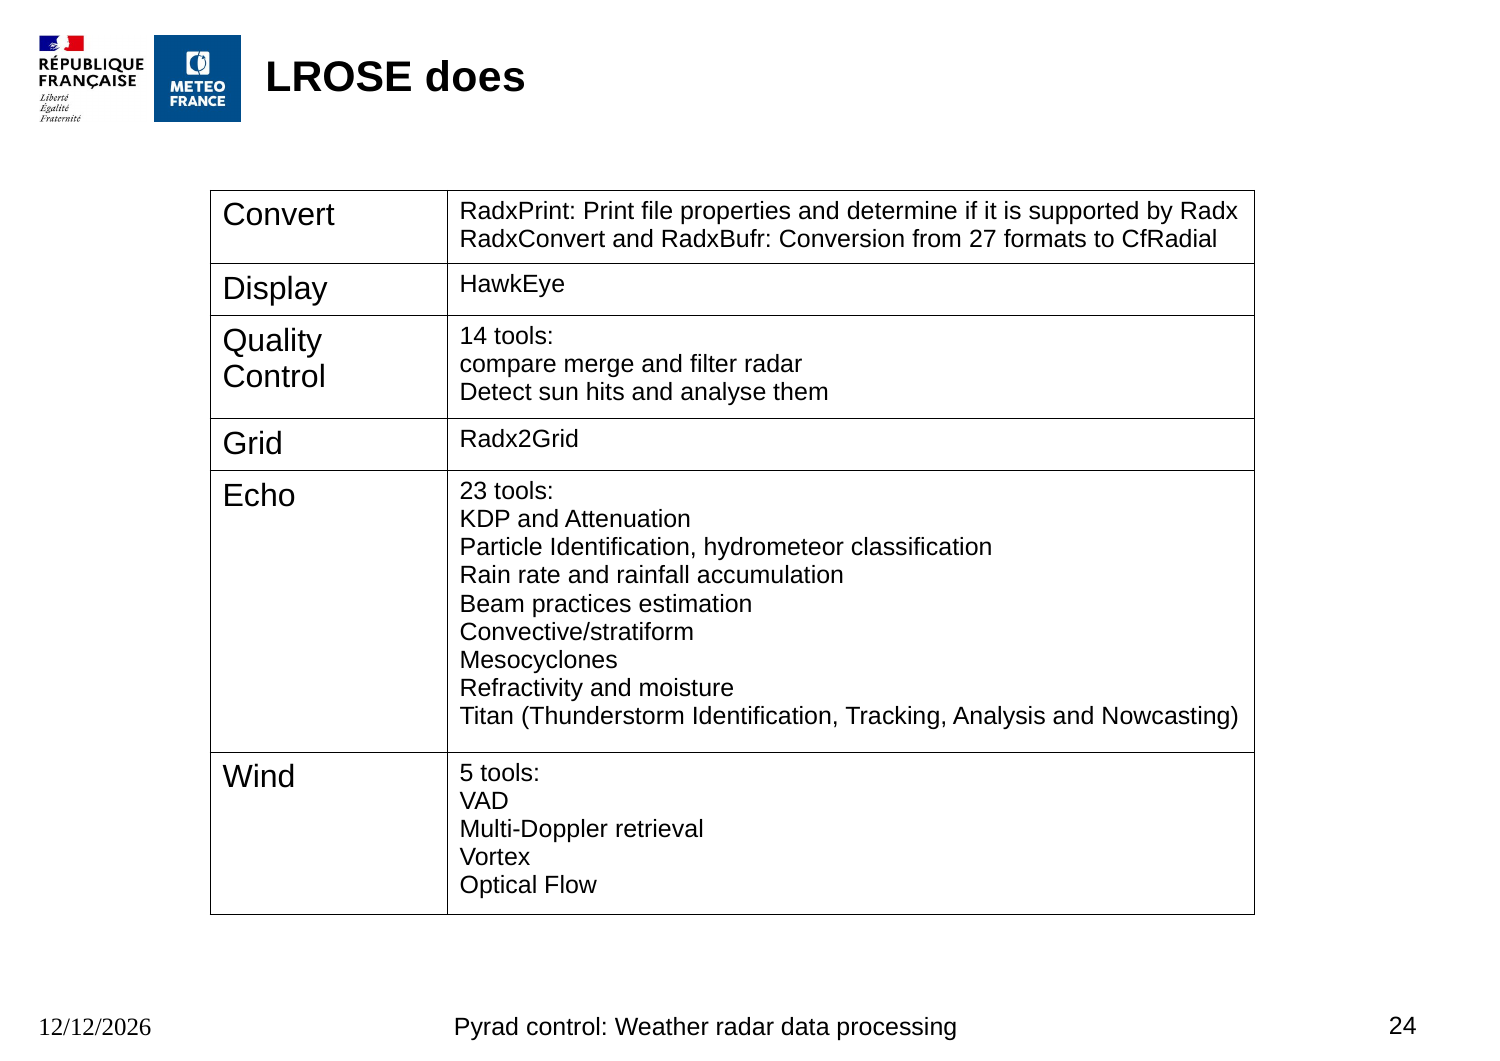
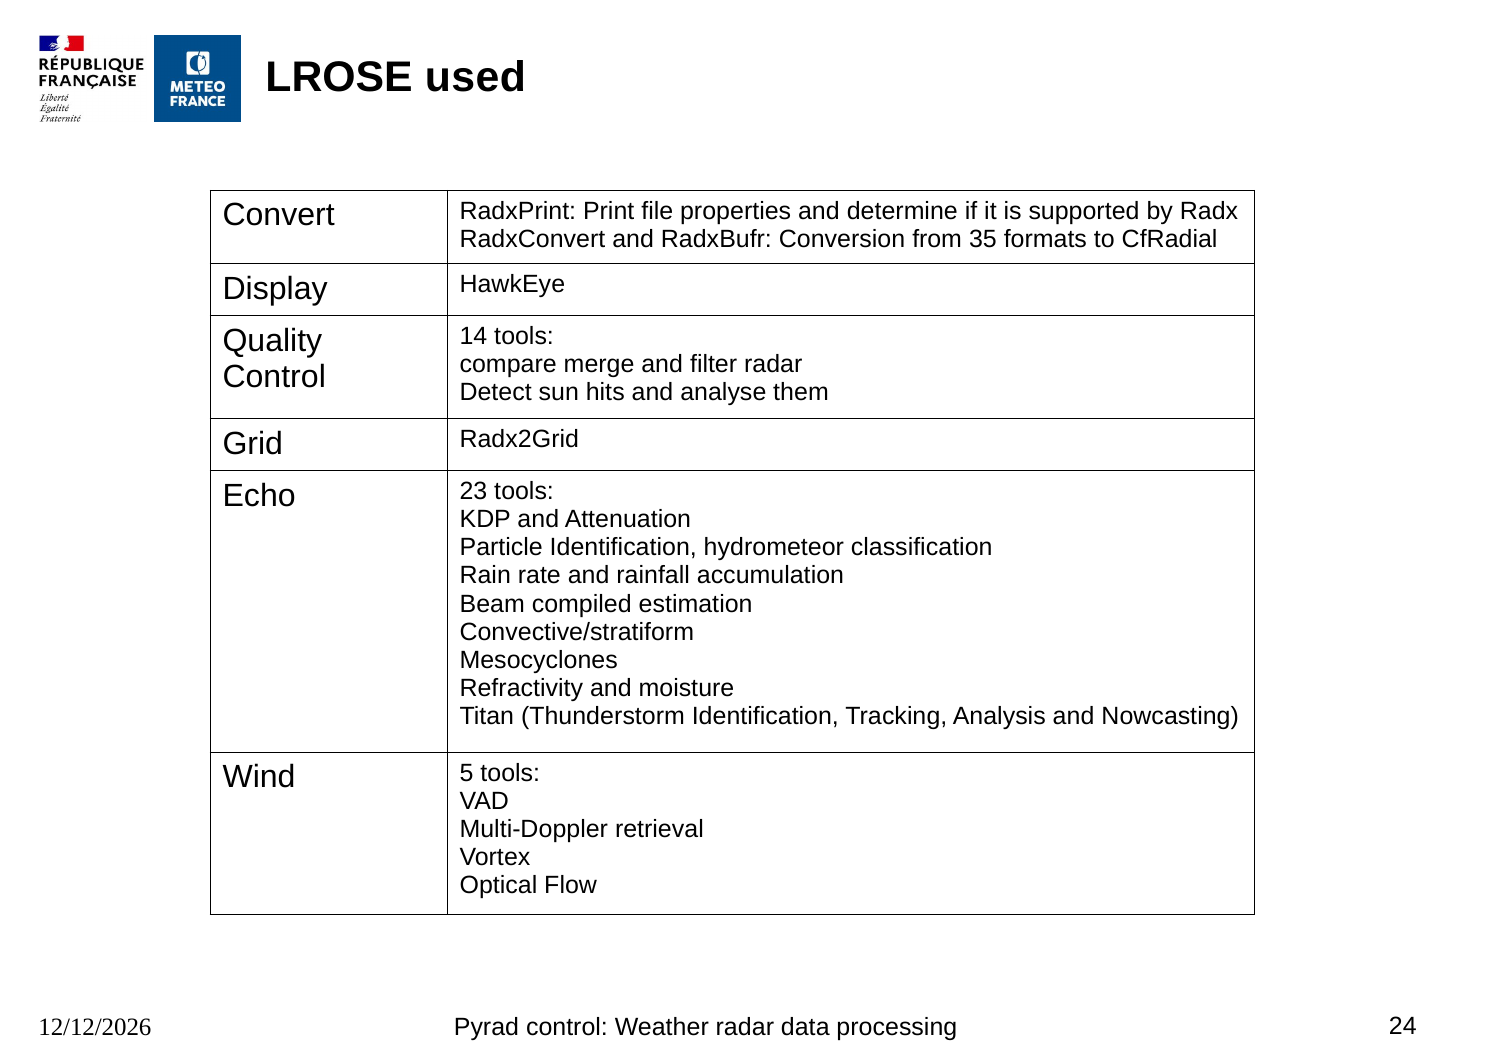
does: does -> used
27: 27 -> 35
practices: practices -> compiled
